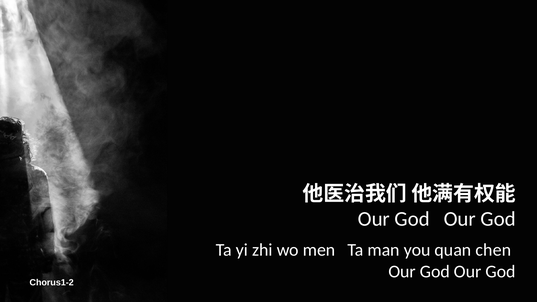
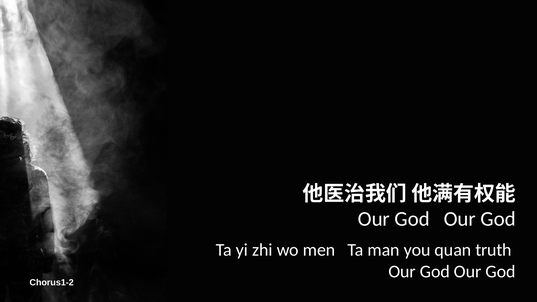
chen: chen -> truth
